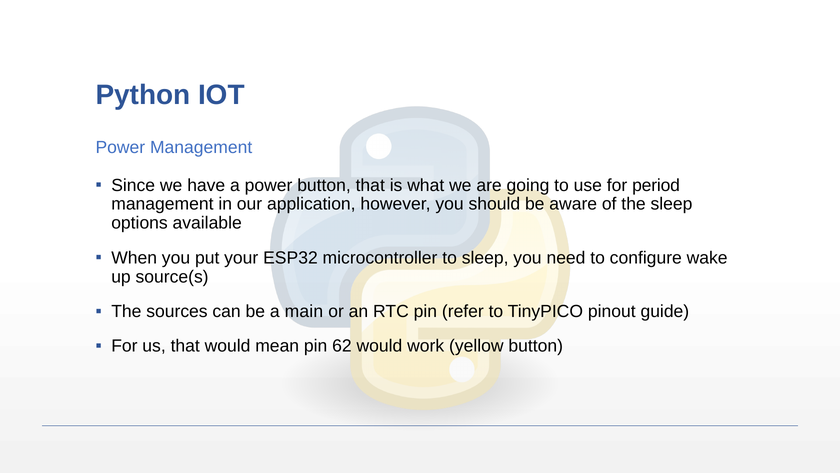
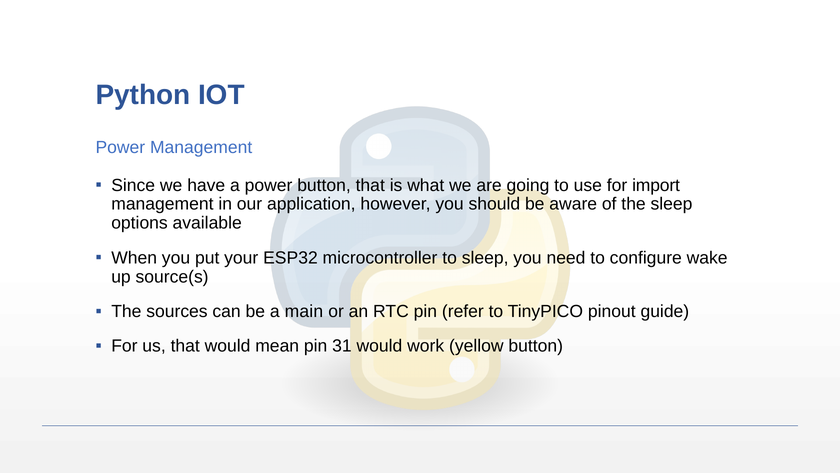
period: period -> import
62: 62 -> 31
